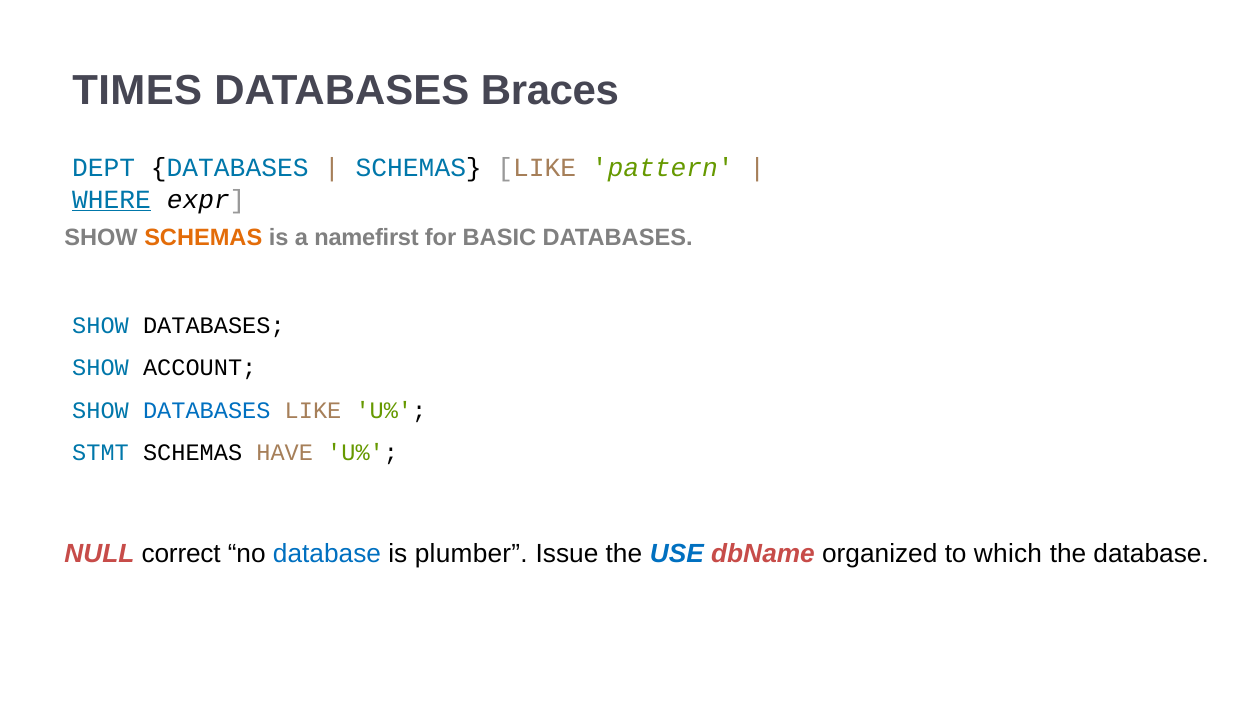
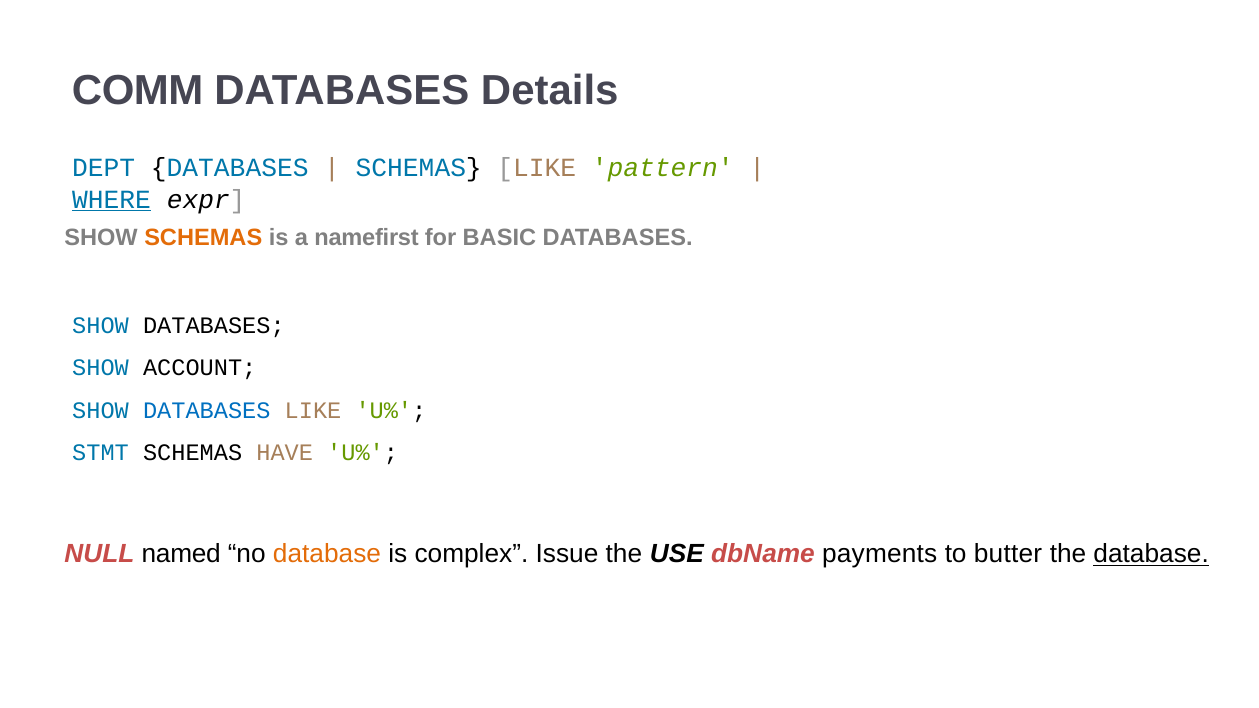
TIMES: TIMES -> COMM
Braces: Braces -> Details
correct: correct -> named
database at (327, 554) colour: blue -> orange
plumber: plumber -> complex
USE colour: blue -> black
organized: organized -> payments
which: which -> butter
database at (1151, 554) underline: none -> present
